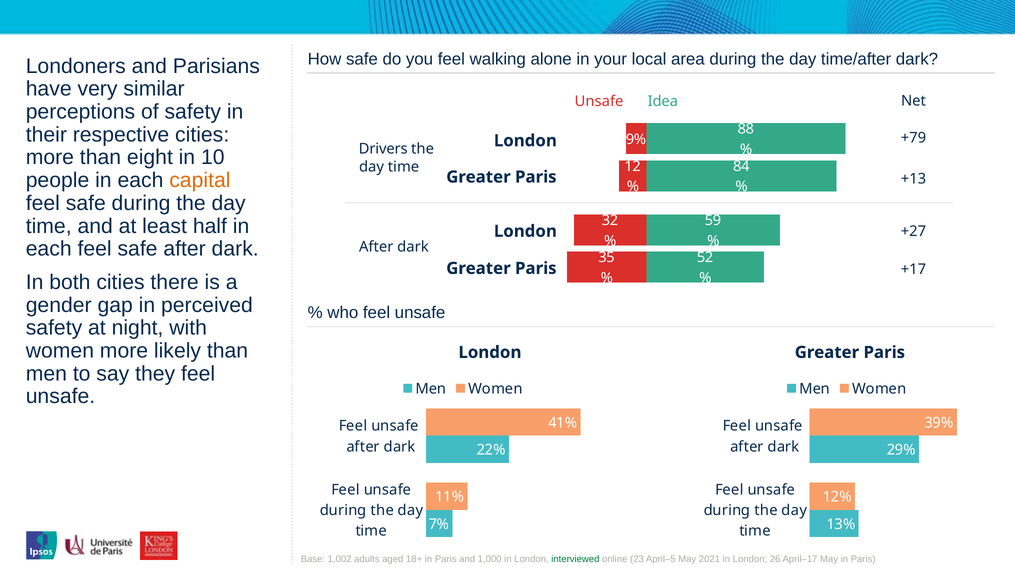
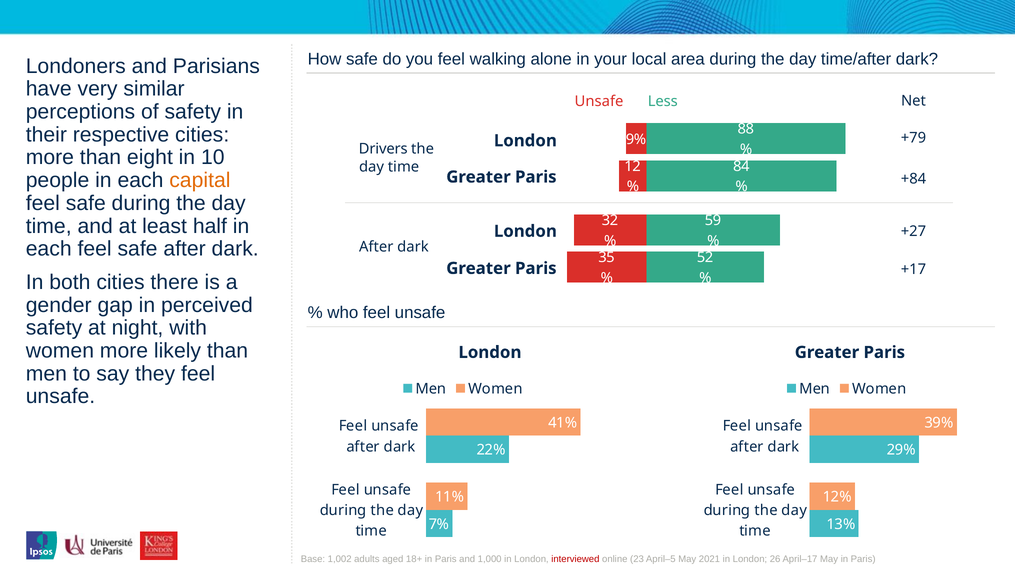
Idea: Idea -> Less
+13: +13 -> +84
interviewed colour: green -> red
